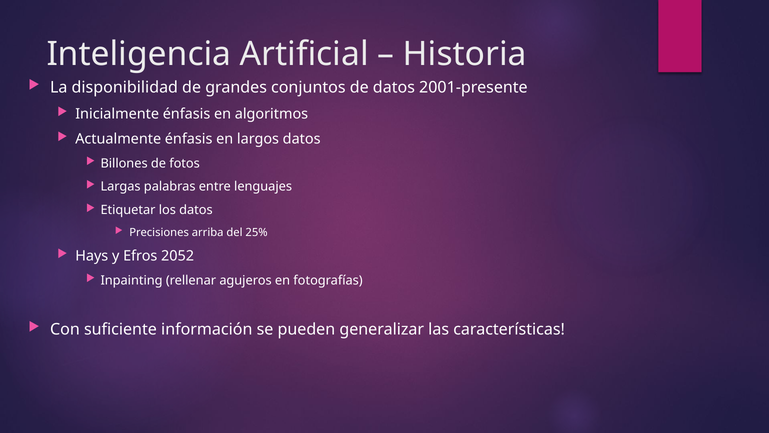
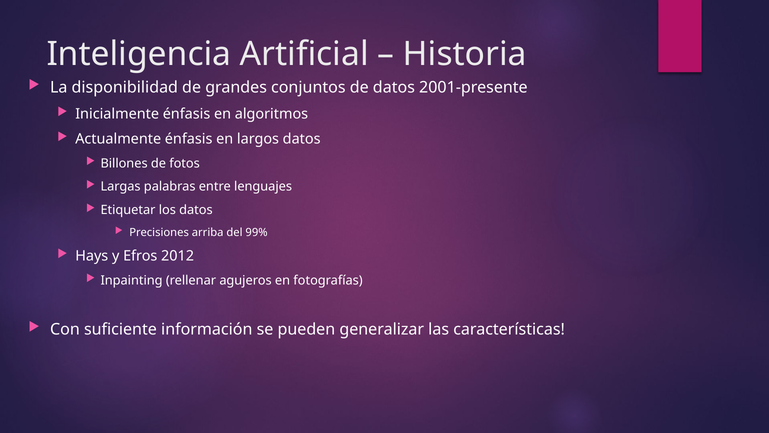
25%: 25% -> 99%
2052: 2052 -> 2012
